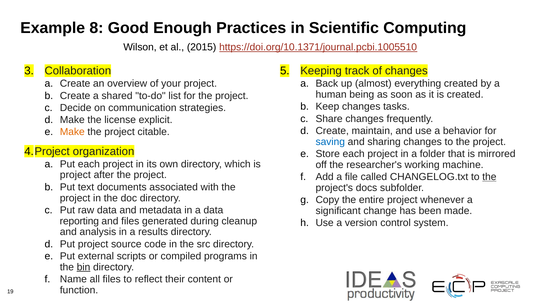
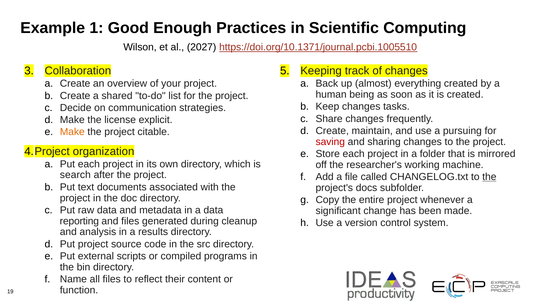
8: 8 -> 1
2015: 2015 -> 2027
behavior: behavior -> pursuing
saving colour: blue -> red
project at (75, 175): project -> search
bin underline: present -> none
